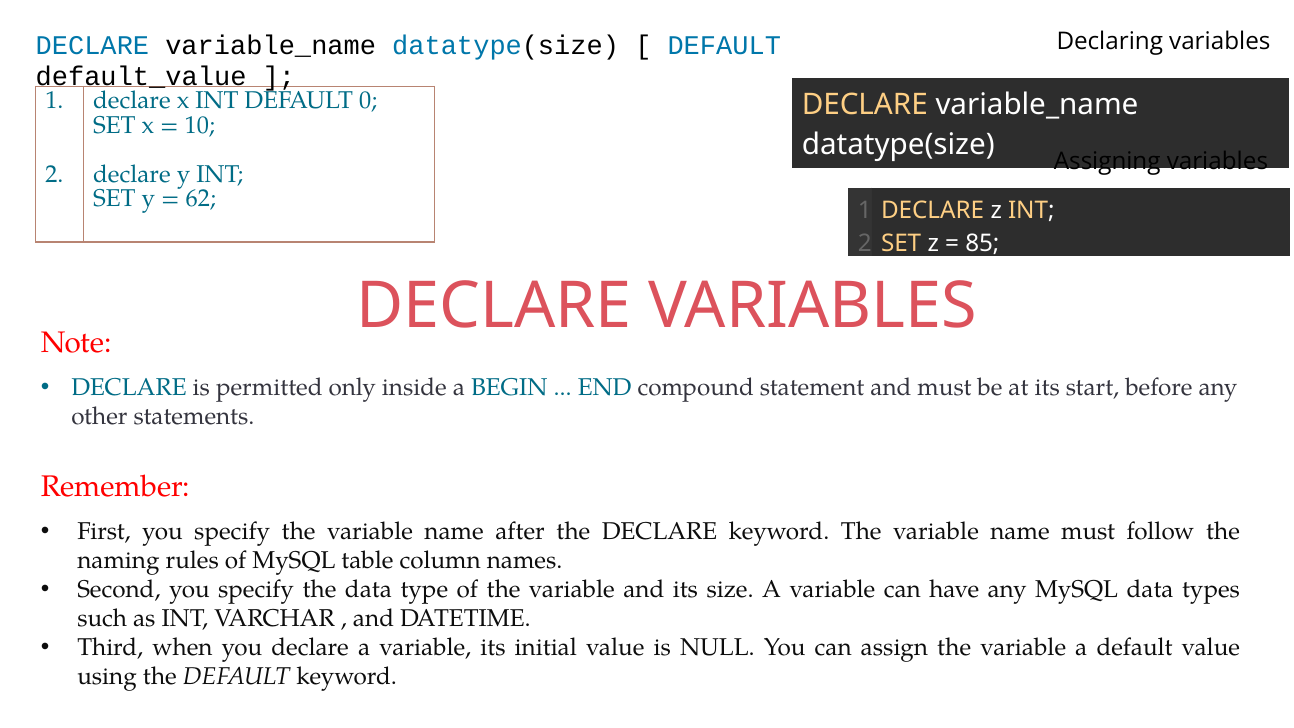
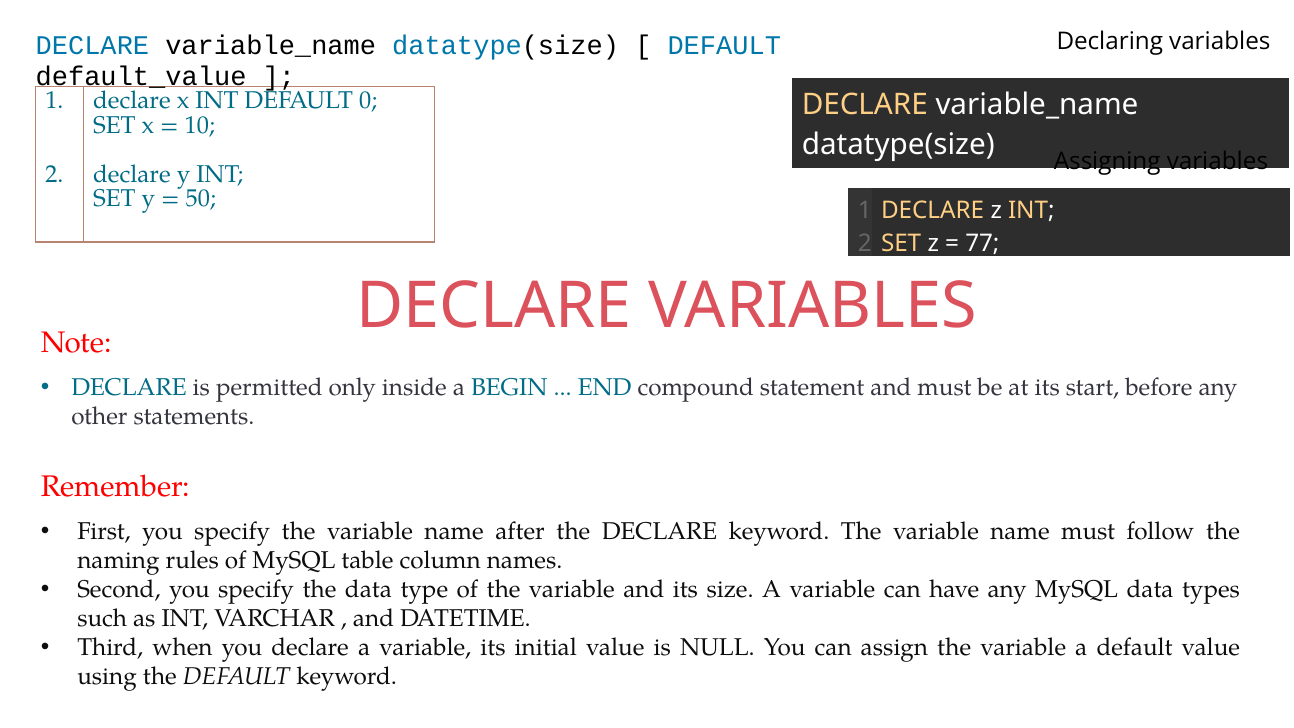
62: 62 -> 50
85: 85 -> 77
